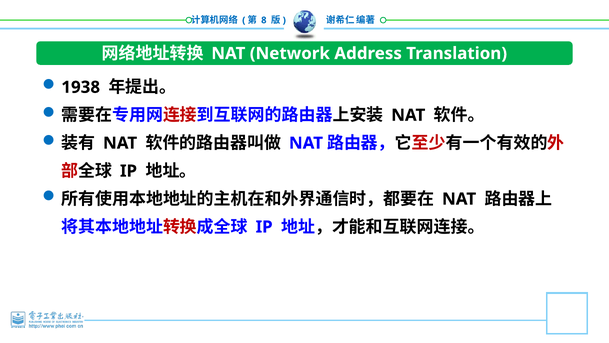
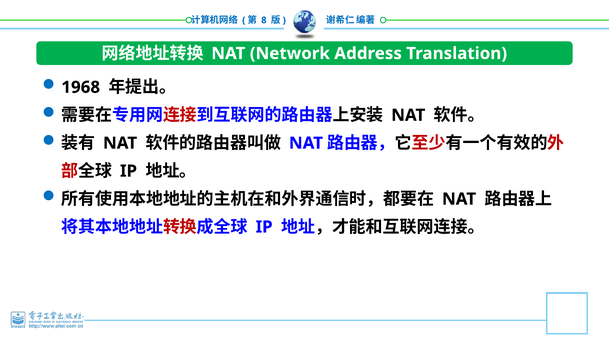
1938: 1938 -> 1968
